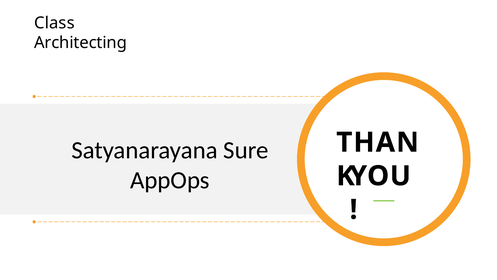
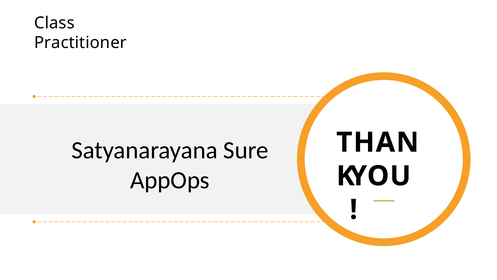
Architecting: Architecting -> Practitioner
